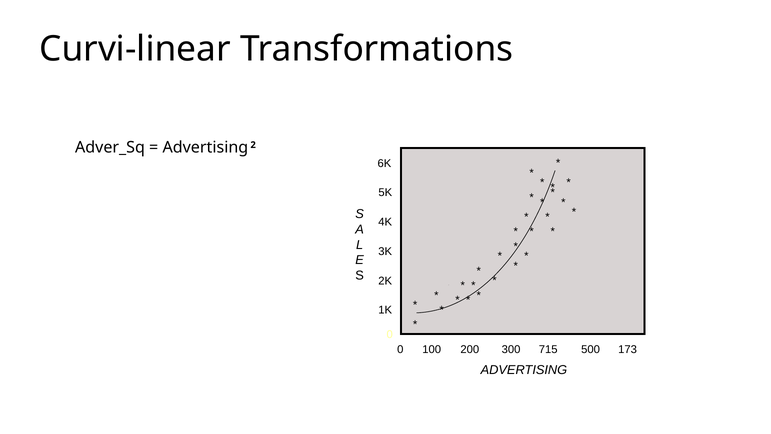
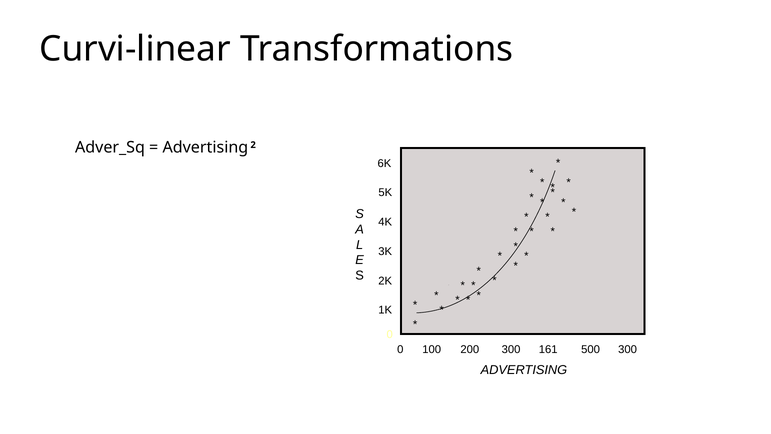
715: 715 -> 161
500 173: 173 -> 300
